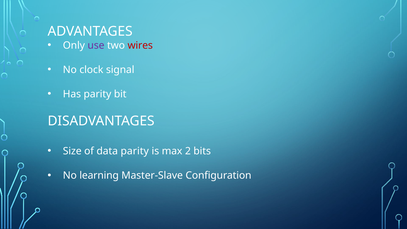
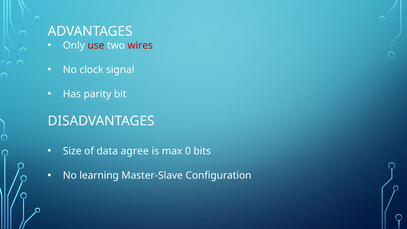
use colour: purple -> red
data parity: parity -> agree
2: 2 -> 0
